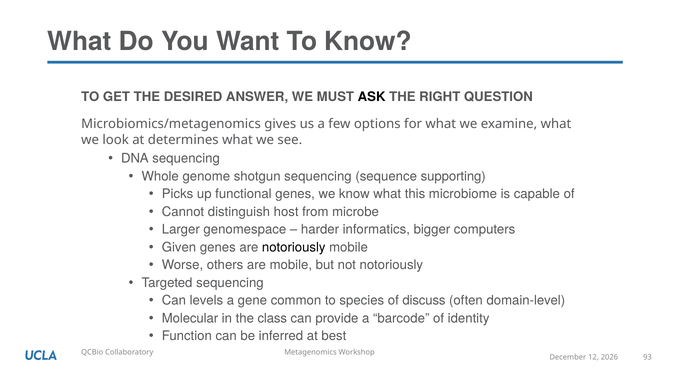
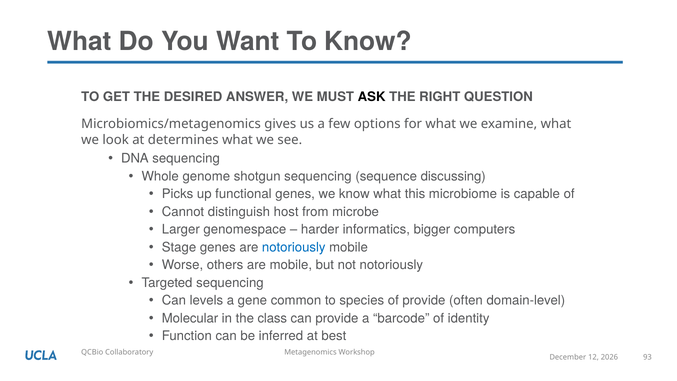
supporting: supporting -> discussing
Given: Given -> Stage
notoriously at (294, 247) colour: black -> blue
of discuss: discuss -> provide
